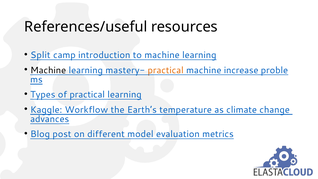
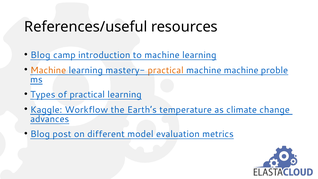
Split at (40, 55): Split -> Blog
Machine at (48, 70) colour: black -> orange
machine increase: increase -> machine
